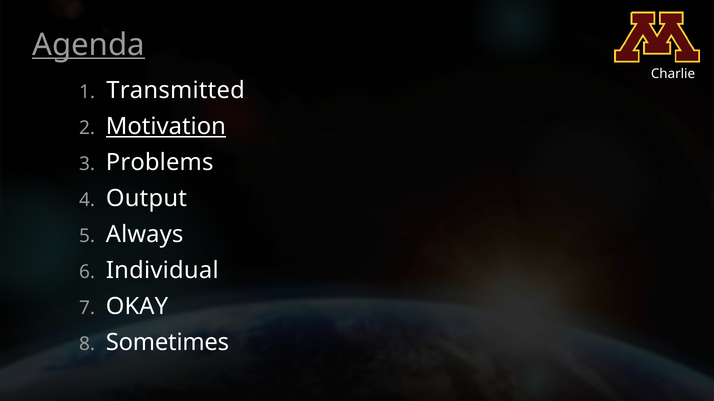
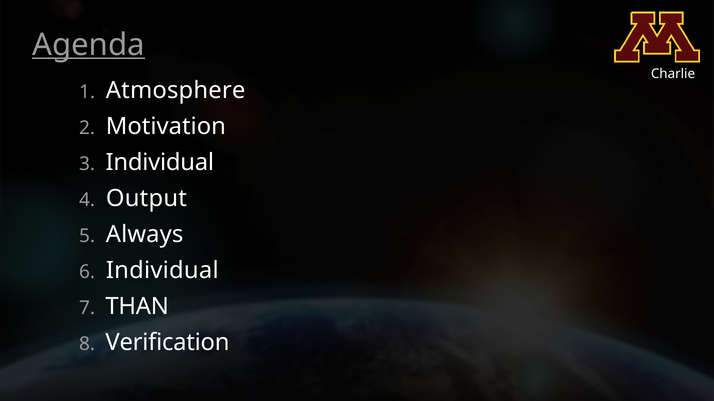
Transmitted: Transmitted -> Atmosphere
Motivation underline: present -> none
Problems at (160, 163): Problems -> Individual
OKAY: OKAY -> THAN
Sometimes: Sometimes -> Verification
